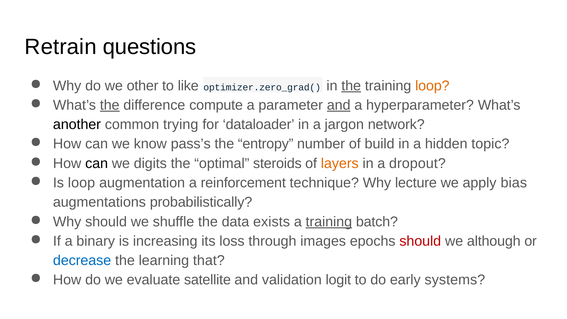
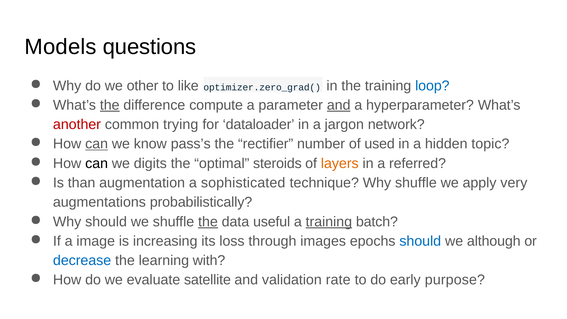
Retrain: Retrain -> Models
the at (351, 86) underline: present -> none
loop at (432, 86) colour: orange -> blue
another colour: black -> red
can at (97, 144) underline: none -> present
entropy: entropy -> rectifier
build: build -> used
dropout: dropout -> referred
Is loop: loop -> than
reinforcement: reinforcement -> sophisticated
Why lecture: lecture -> shuffle
bias: bias -> very
the at (208, 222) underline: none -> present
exists: exists -> useful
binary: binary -> image
should at (420, 241) colour: red -> blue
that: that -> with
logit: logit -> rate
systems: systems -> purpose
